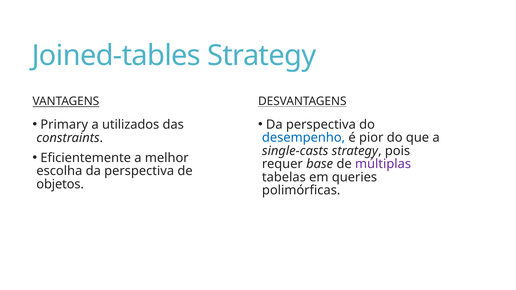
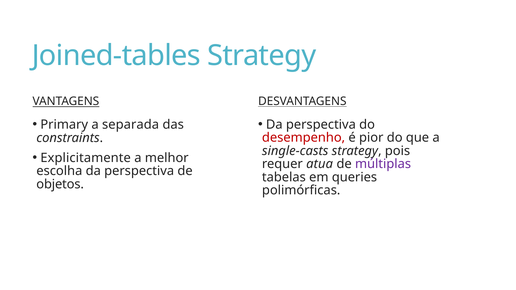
utilizados: utilizados -> separada
desempenho colour: blue -> red
Eficientemente: Eficientemente -> Explicitamente
base: base -> atua
